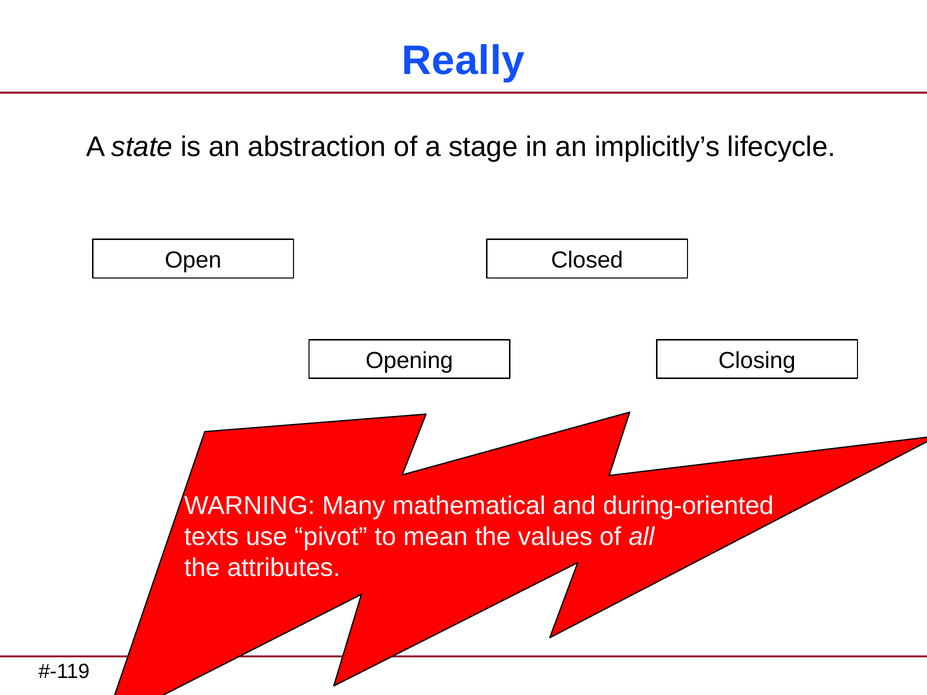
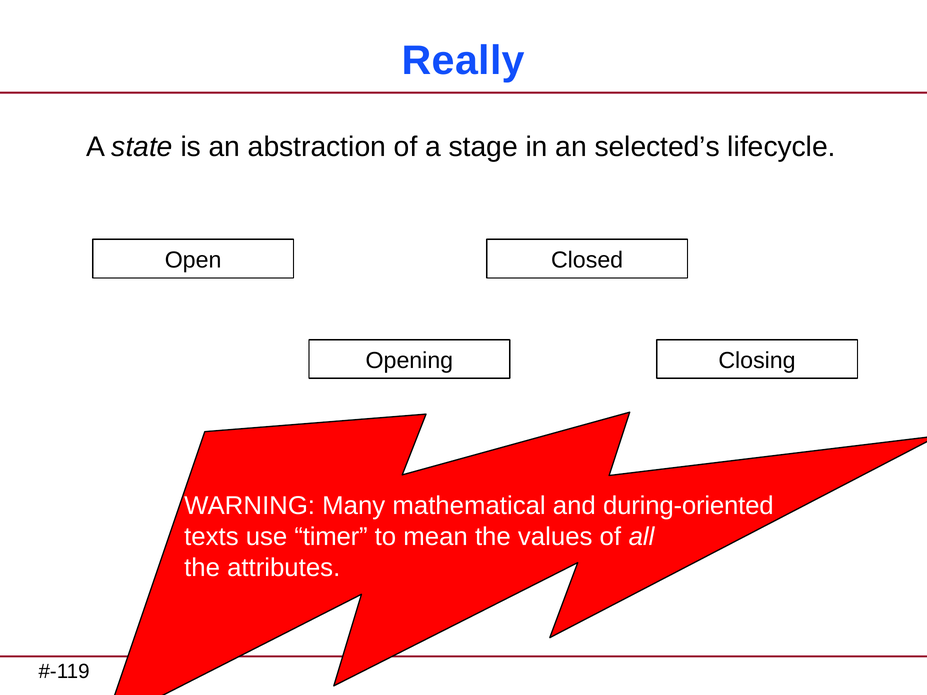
implicitly’s: implicitly’s -> selected’s
pivot: pivot -> timer
